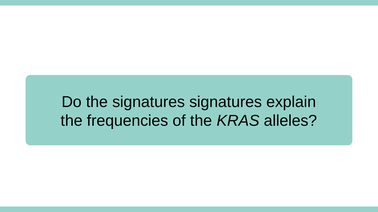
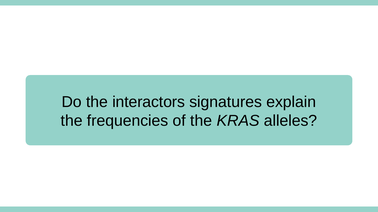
the signatures: signatures -> interactors
